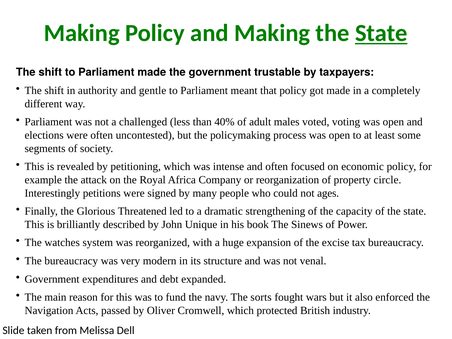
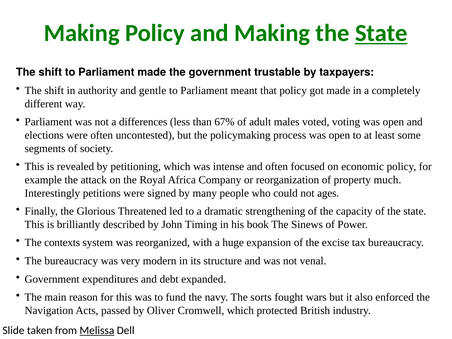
challenged: challenged -> differences
40%: 40% -> 67%
circle: circle -> much
Unique: Unique -> Timing
watches: watches -> contexts
Melissa underline: none -> present
